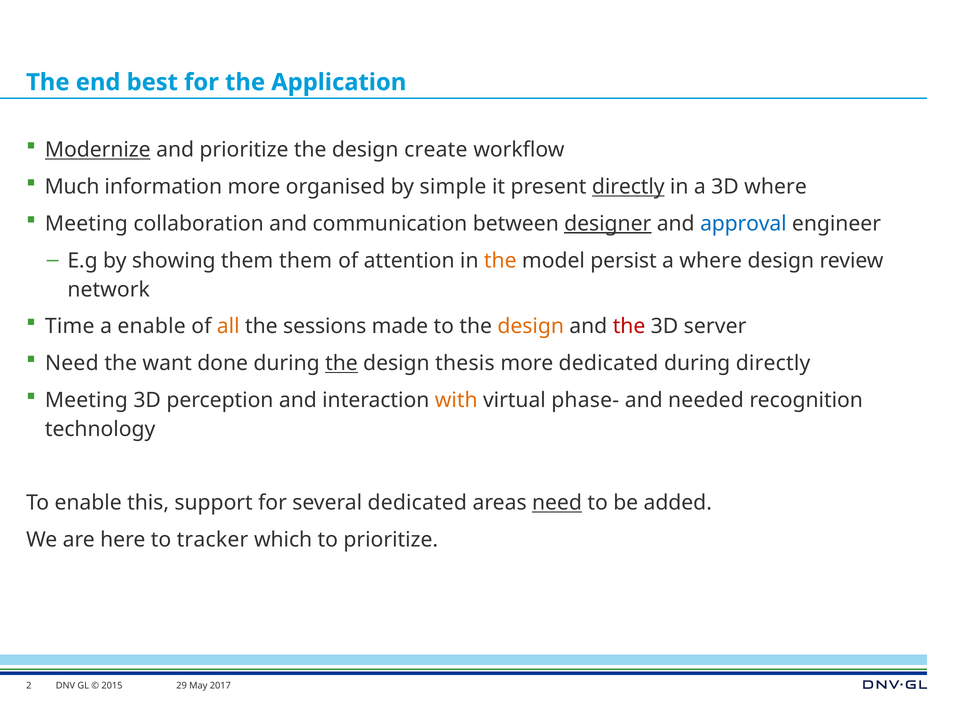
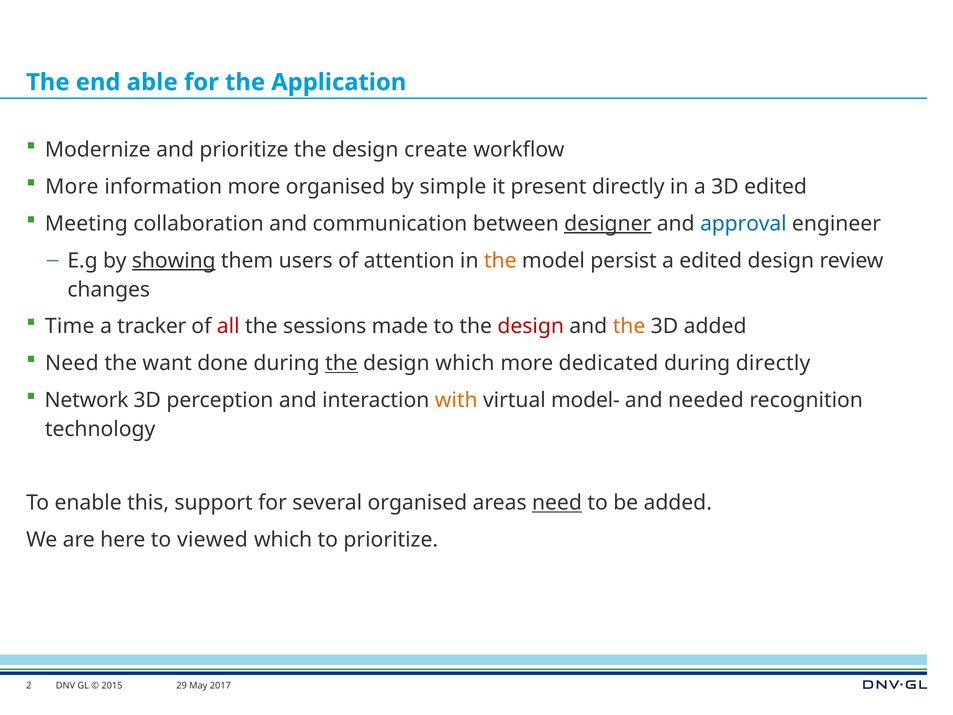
best: best -> able
Modernize underline: present -> none
Much at (72, 187): Much -> More
directly at (628, 187) underline: present -> none
3D where: where -> edited
showing underline: none -> present
them them: them -> users
a where: where -> edited
network: network -> changes
a enable: enable -> tracker
all colour: orange -> red
design at (531, 326) colour: orange -> red
the at (629, 326) colour: red -> orange
3D server: server -> added
design thesis: thesis -> which
Meeting at (86, 400): Meeting -> Network
phase-: phase- -> model-
several dedicated: dedicated -> organised
tracker: tracker -> viewed
